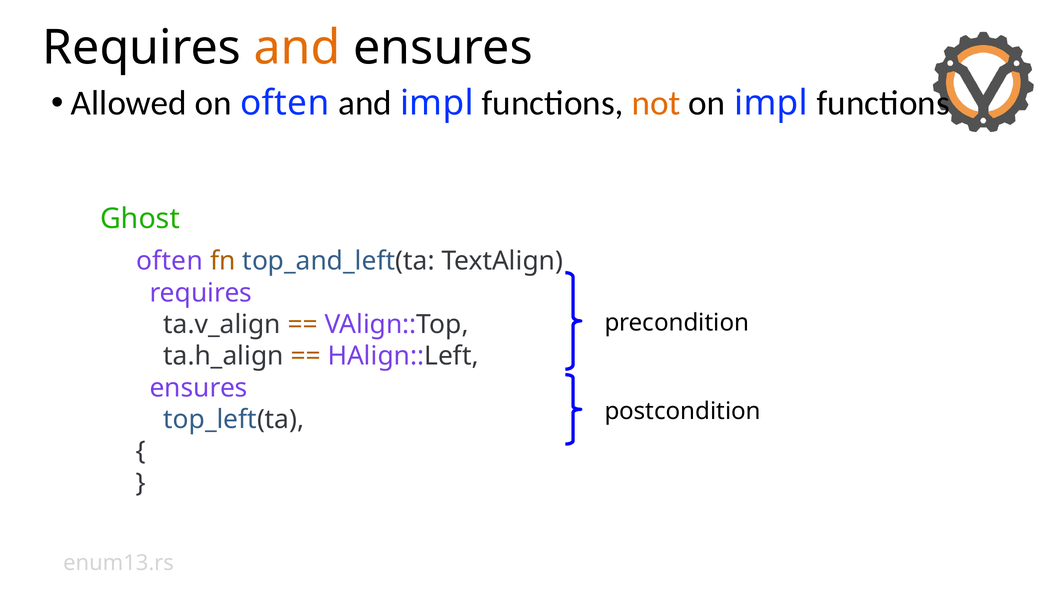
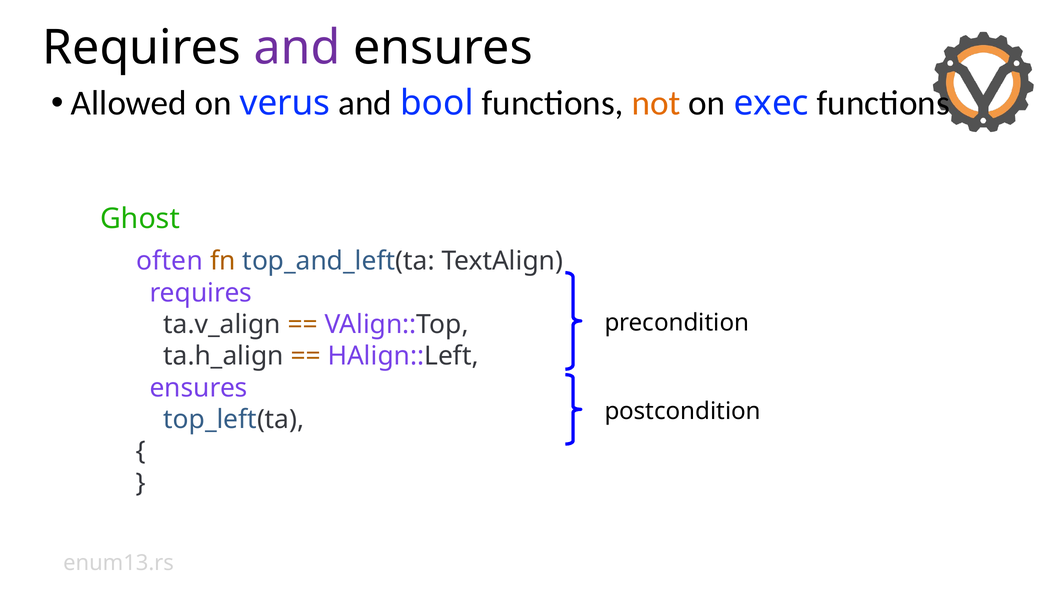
and at (297, 48) colour: orange -> purple
on often: often -> verus
and impl: impl -> bool
on impl: impl -> exec
